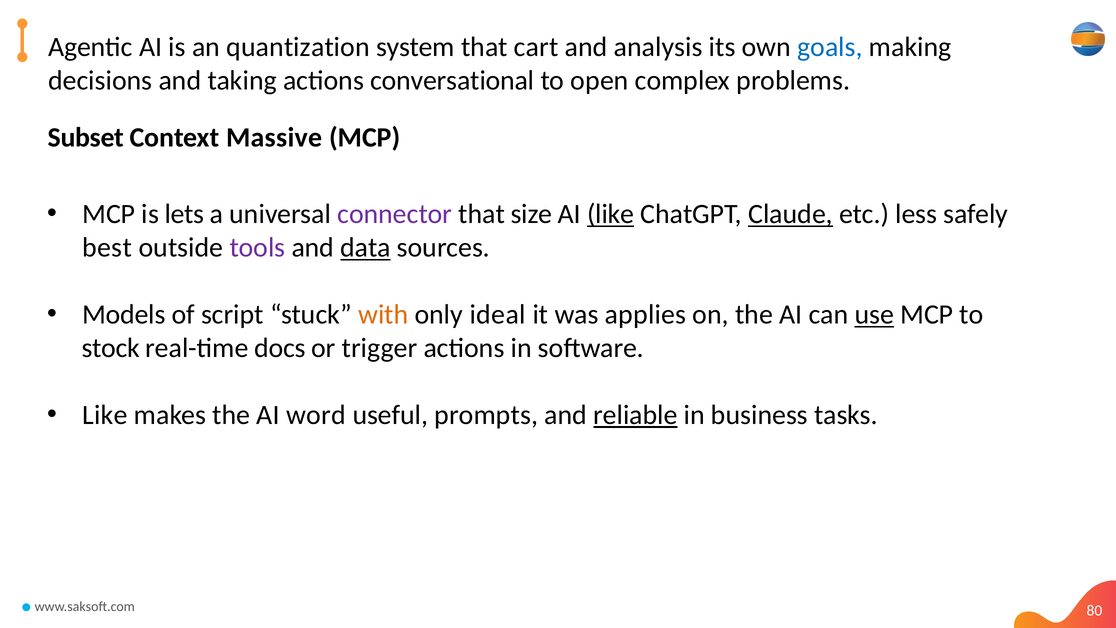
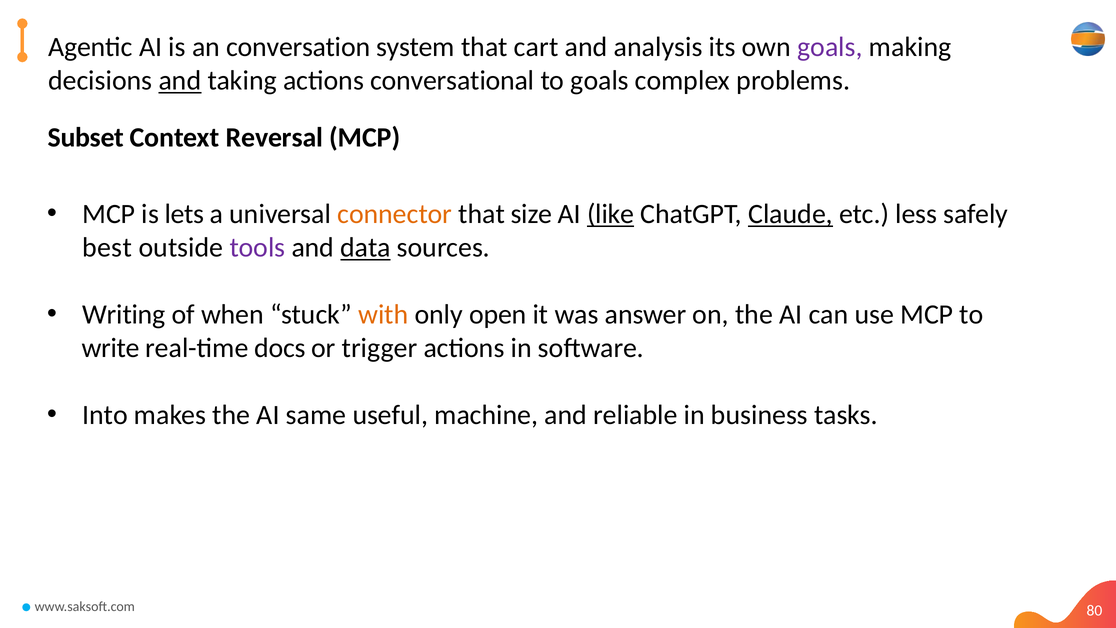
quantization: quantization -> conversation
goals at (830, 47) colour: blue -> purple
and at (180, 81) underline: none -> present
to open: open -> goals
Massive: Massive -> Reversal
connector colour: purple -> orange
Models: Models -> Writing
script: script -> when
ideal: ideal -> open
applies: applies -> answer
use underline: present -> none
stock: stock -> write
Like at (105, 415): Like -> Into
word: word -> same
prompts: prompts -> machine
reliable underline: present -> none
